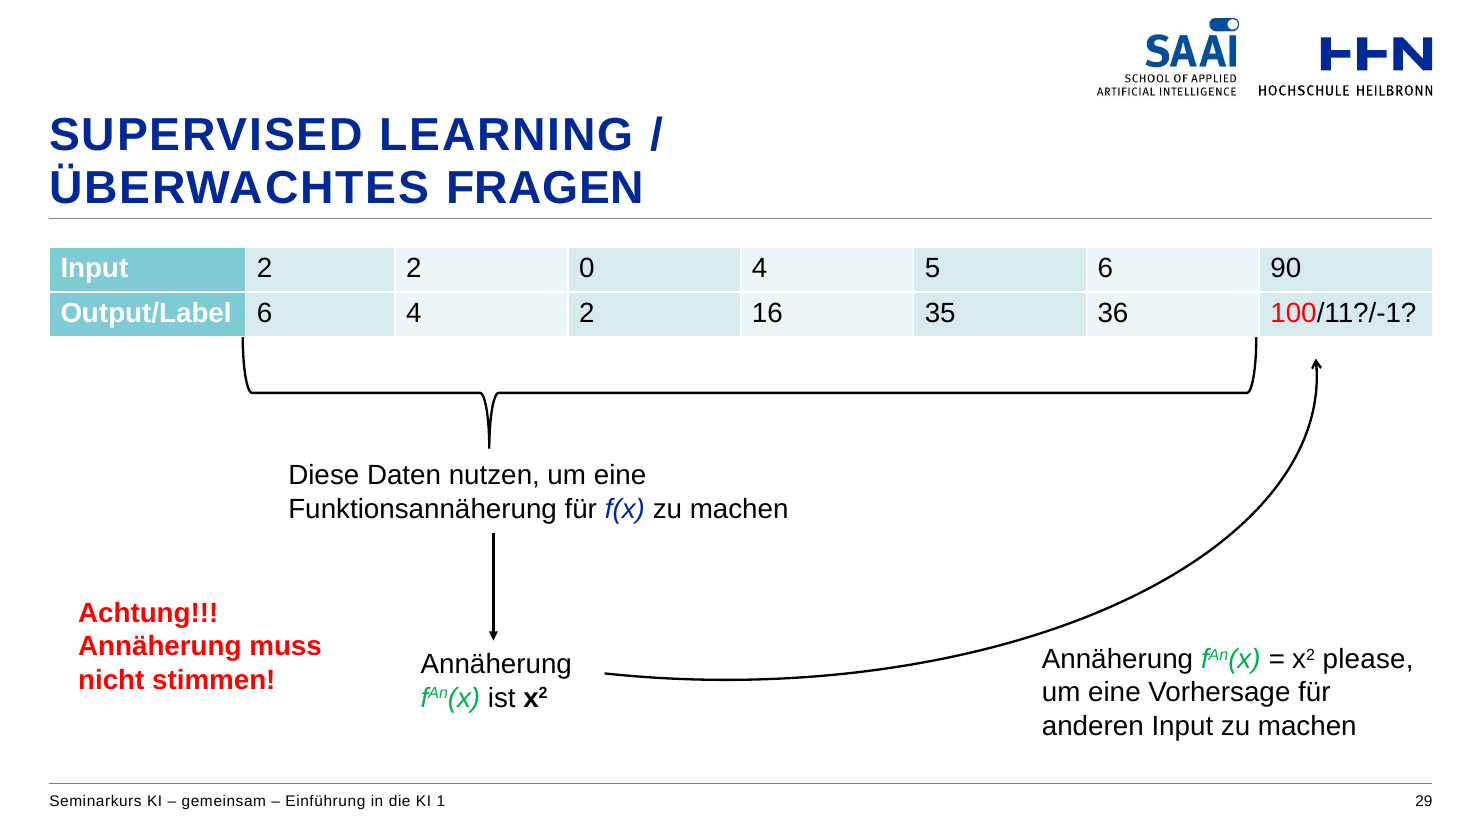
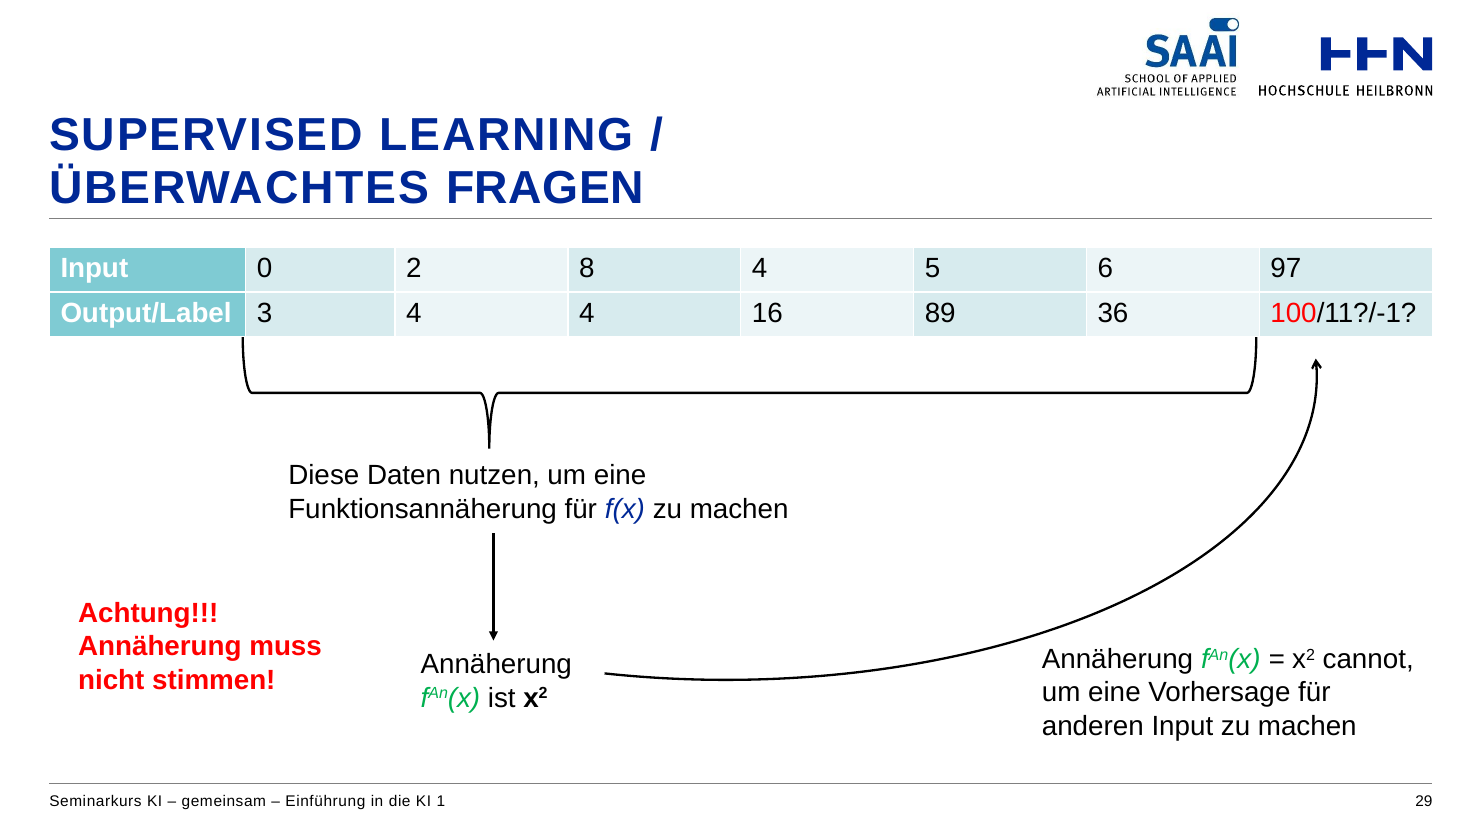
Input 2: 2 -> 0
0: 0 -> 8
90: 90 -> 97
Output/Label 6: 6 -> 3
4 2: 2 -> 4
35: 35 -> 89
please: please -> cannot
